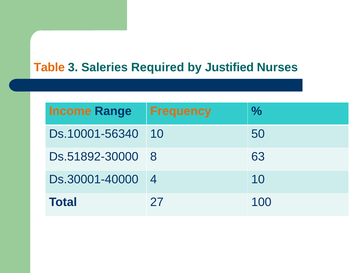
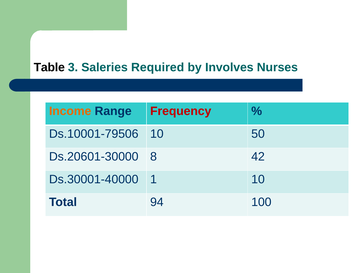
Table colour: orange -> black
Justified: Justified -> Involves
Frequency colour: orange -> red
Ds.10001-56340: Ds.10001-56340 -> Ds.10001-79506
Ds.51892-30000: Ds.51892-30000 -> Ds.20601-30000
63: 63 -> 42
4: 4 -> 1
27: 27 -> 94
